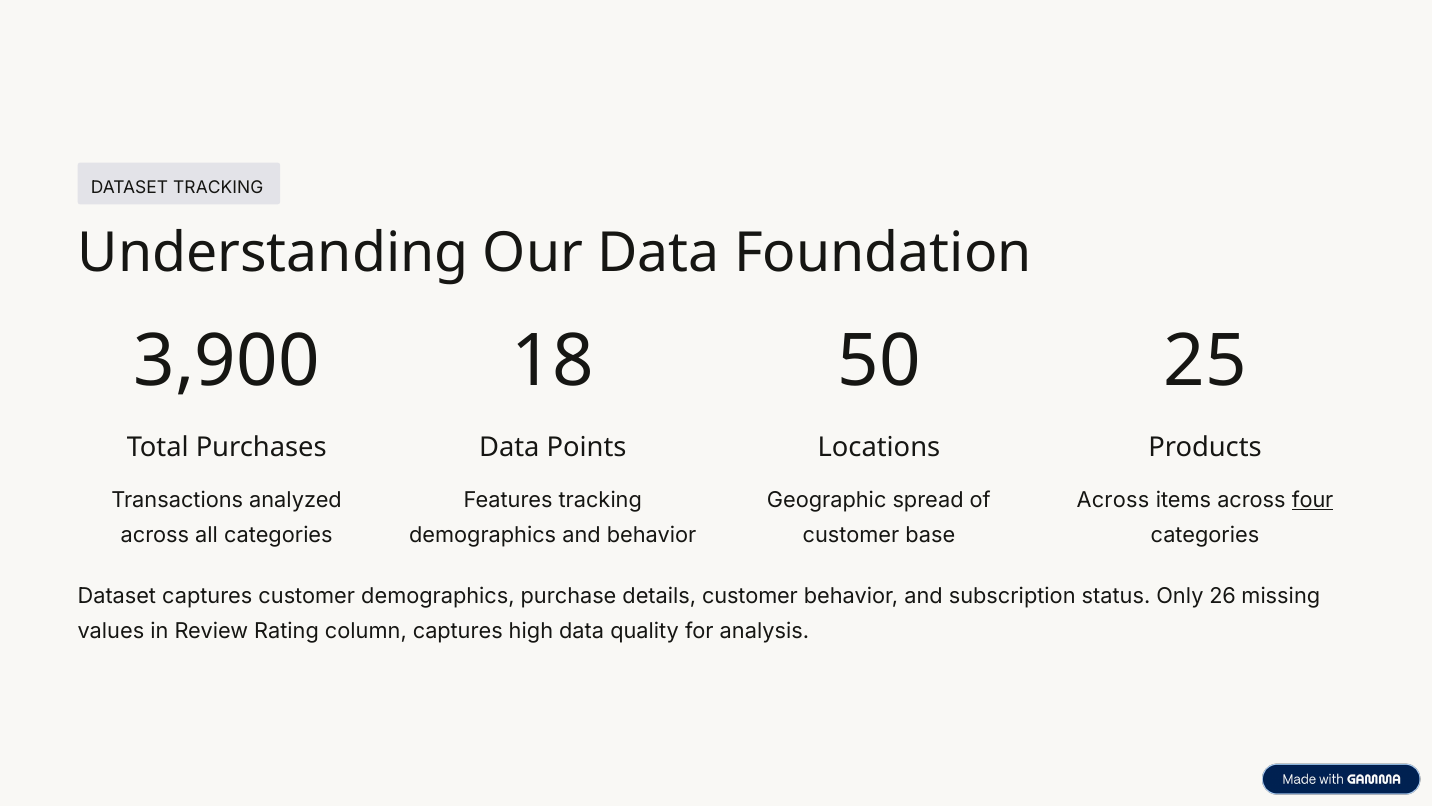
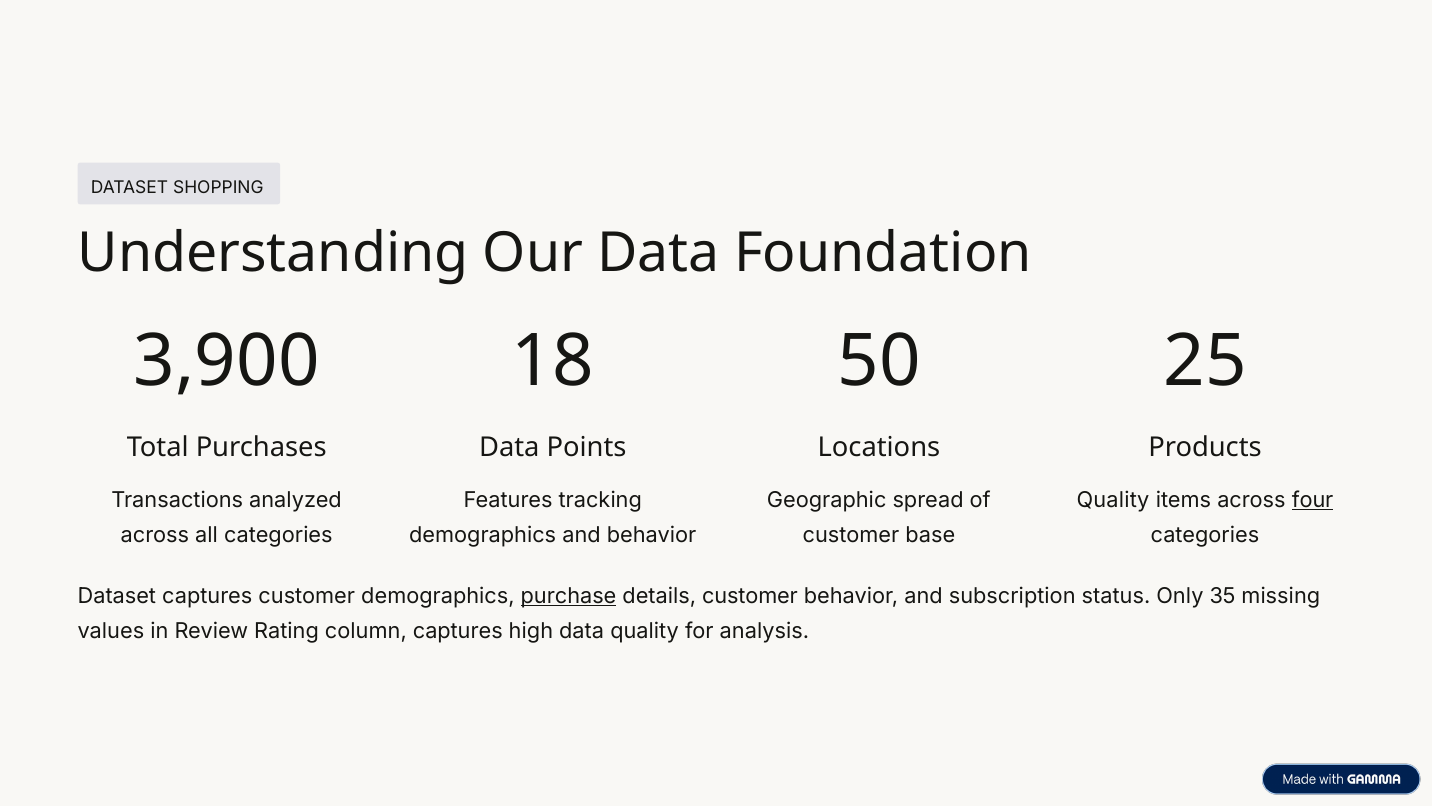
DATASET TRACKING: TRACKING -> SHOPPING
Across at (1113, 500): Across -> Quality
purchase underline: none -> present
26: 26 -> 35
